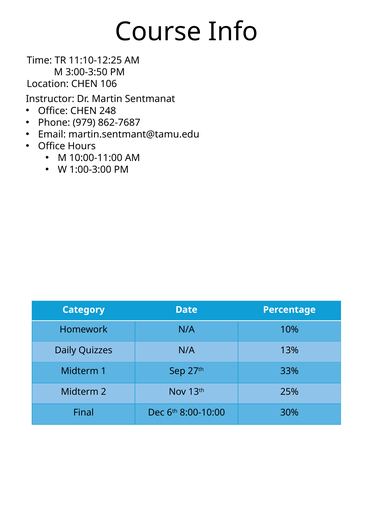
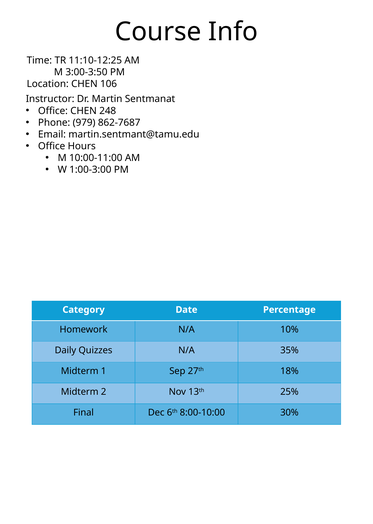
13%: 13% -> 35%
33%: 33% -> 18%
